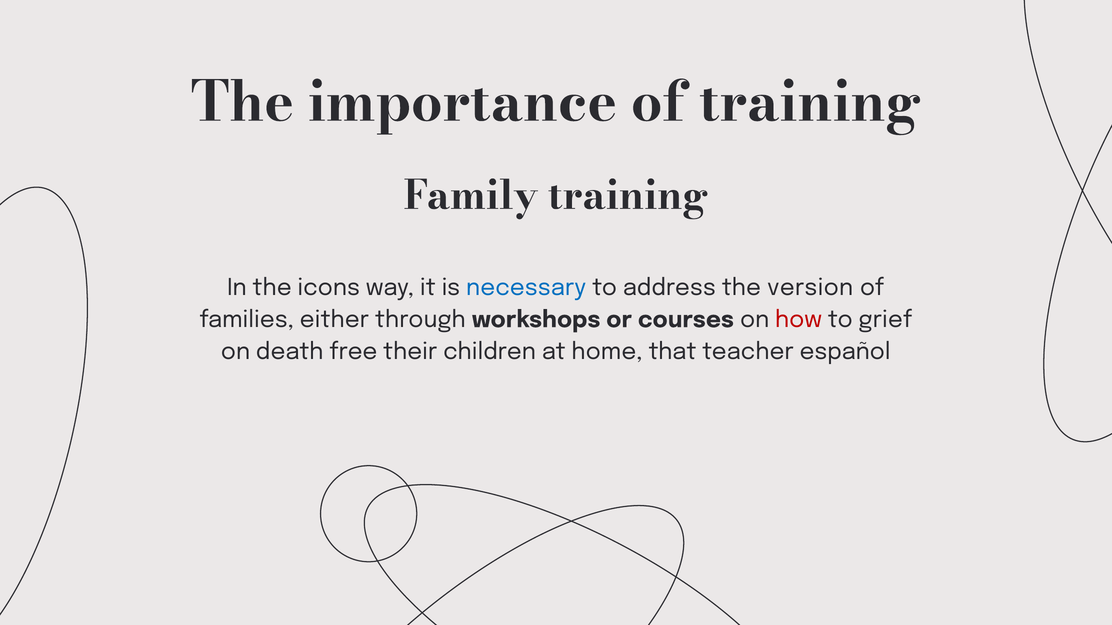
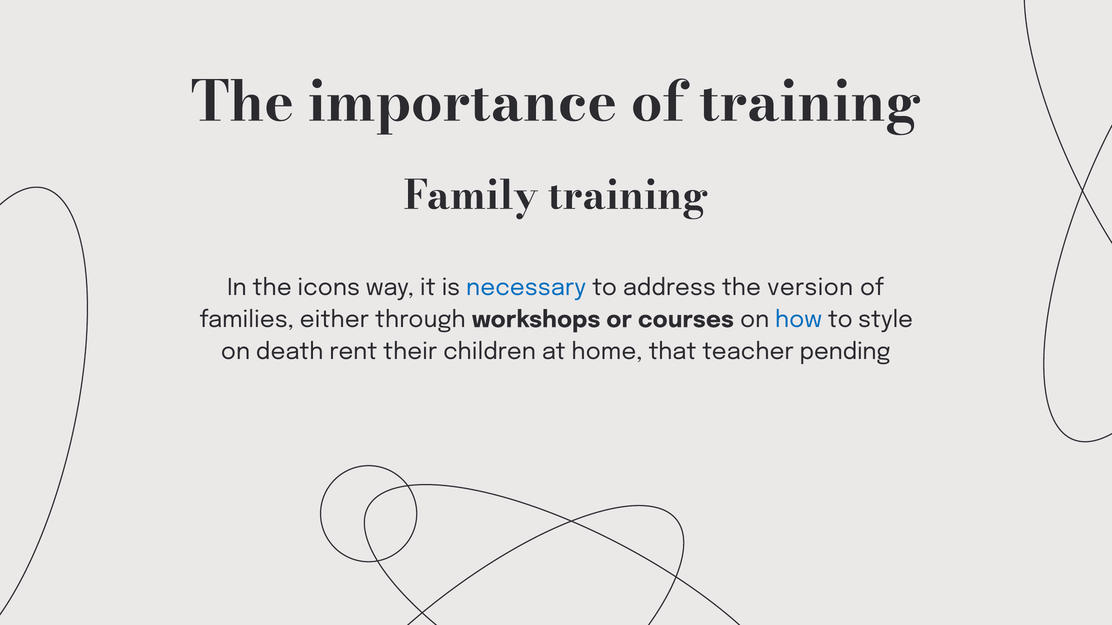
how colour: red -> blue
grief: grief -> style
free: free -> rent
español: español -> pending
